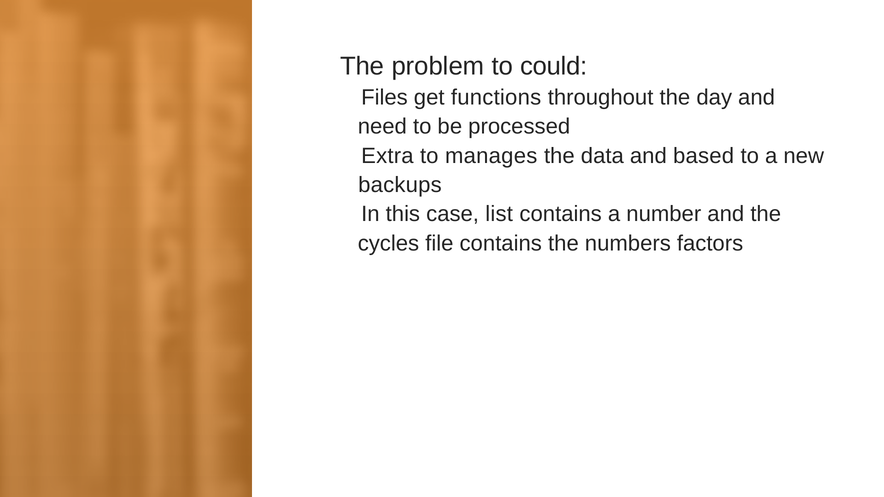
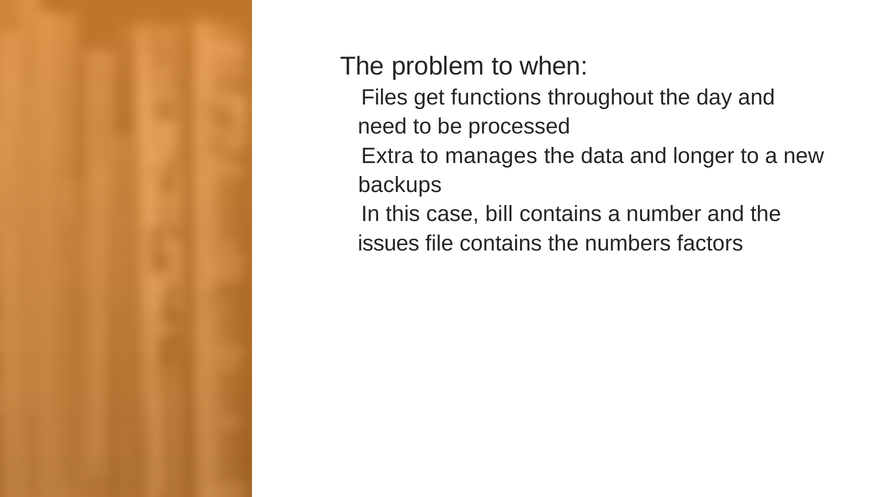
could: could -> when
based: based -> longer
list: list -> bill
cycles: cycles -> issues
